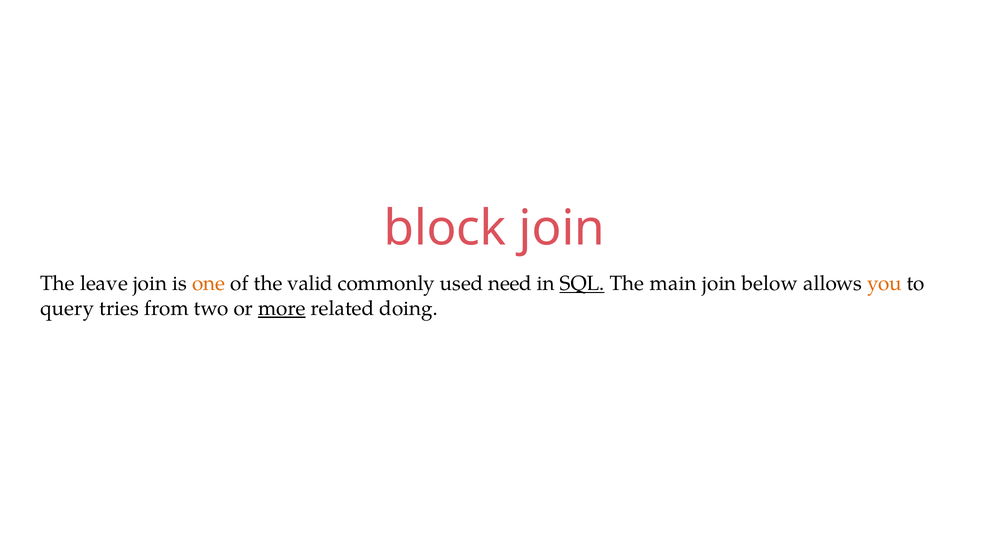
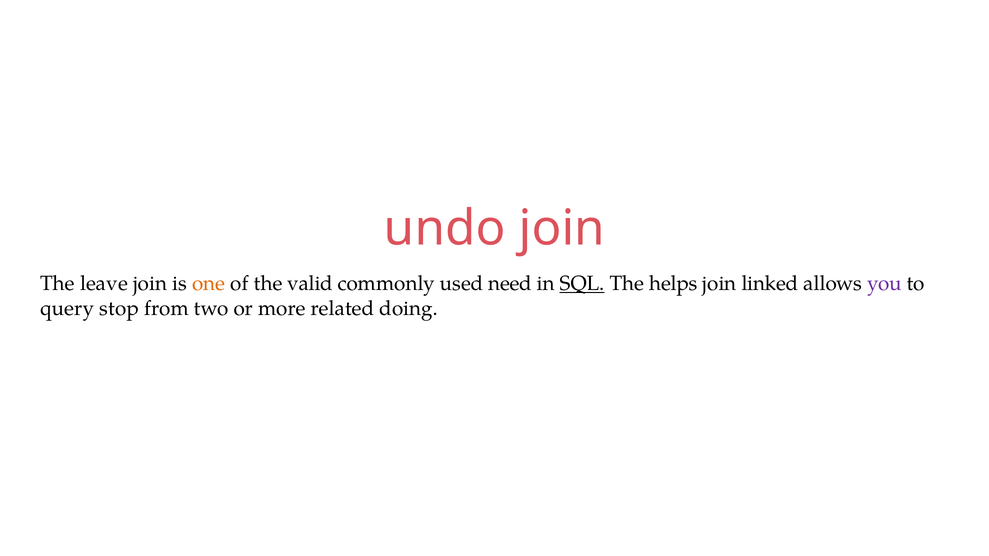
block: block -> undo
main: main -> helps
below: below -> linked
you colour: orange -> purple
tries: tries -> stop
more underline: present -> none
